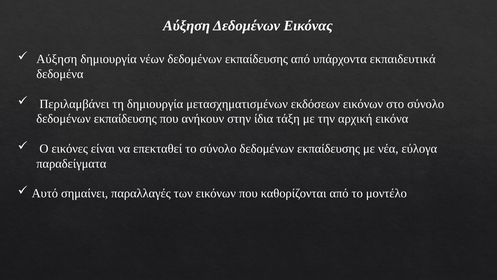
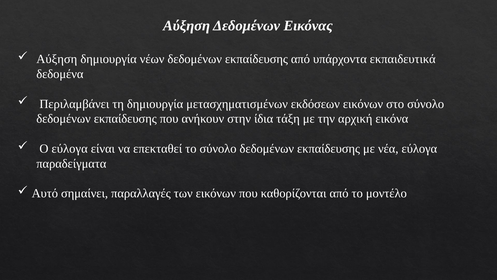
Ο εικόνες: εικόνες -> εύλογα
